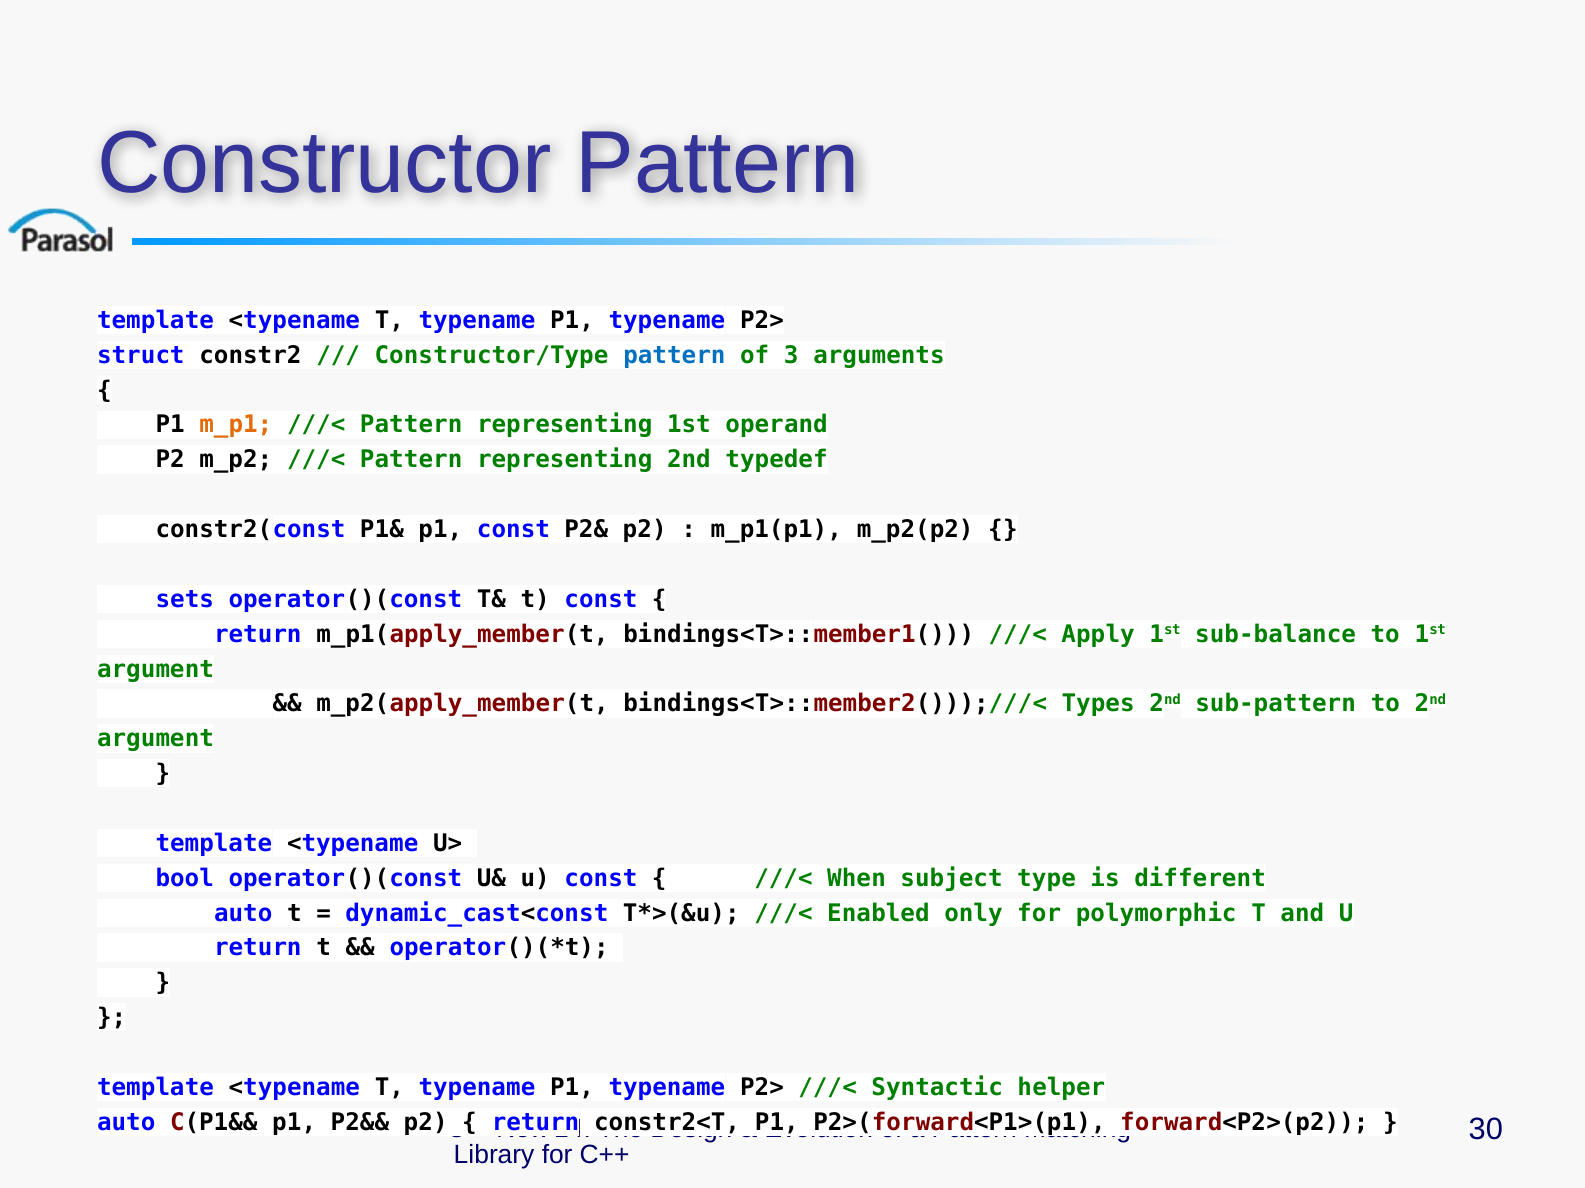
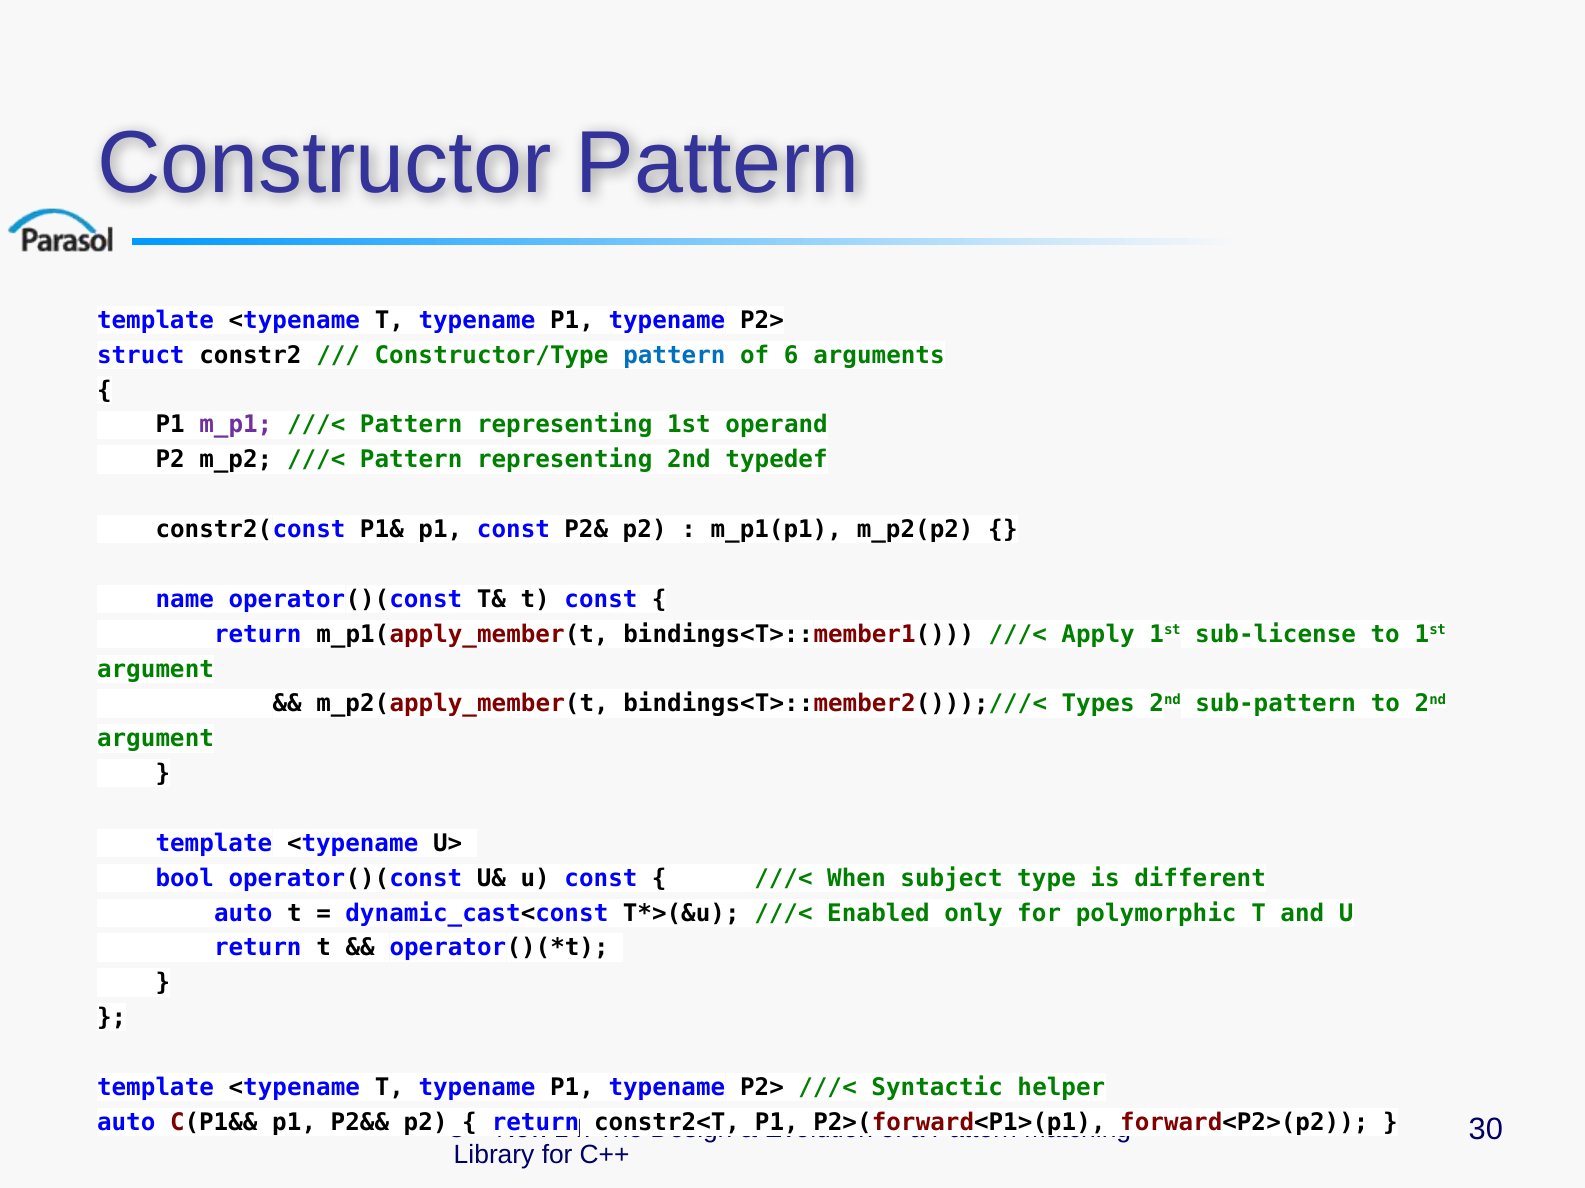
3: 3 -> 6
m_p1 colour: orange -> purple
sets: sets -> name
sub-balance: sub-balance -> sub-license
